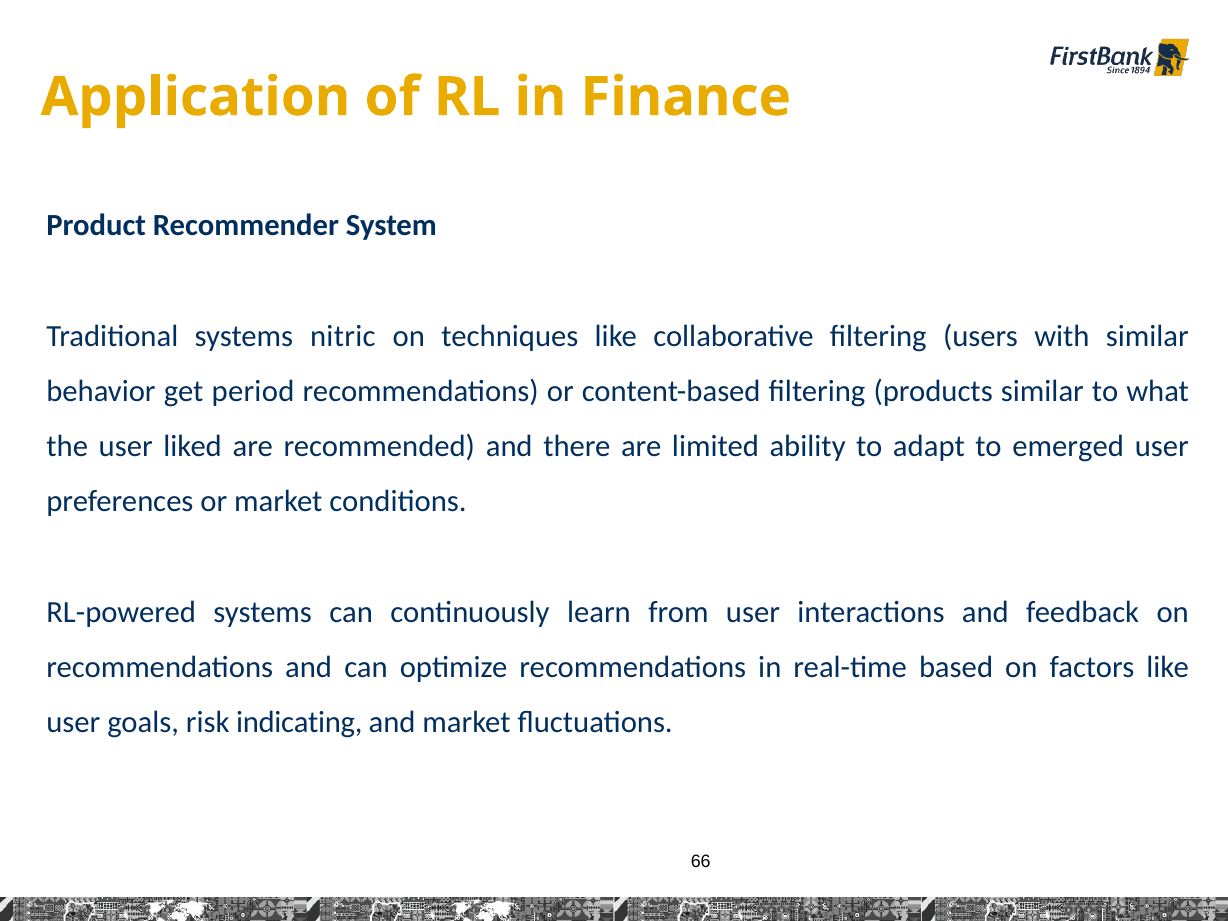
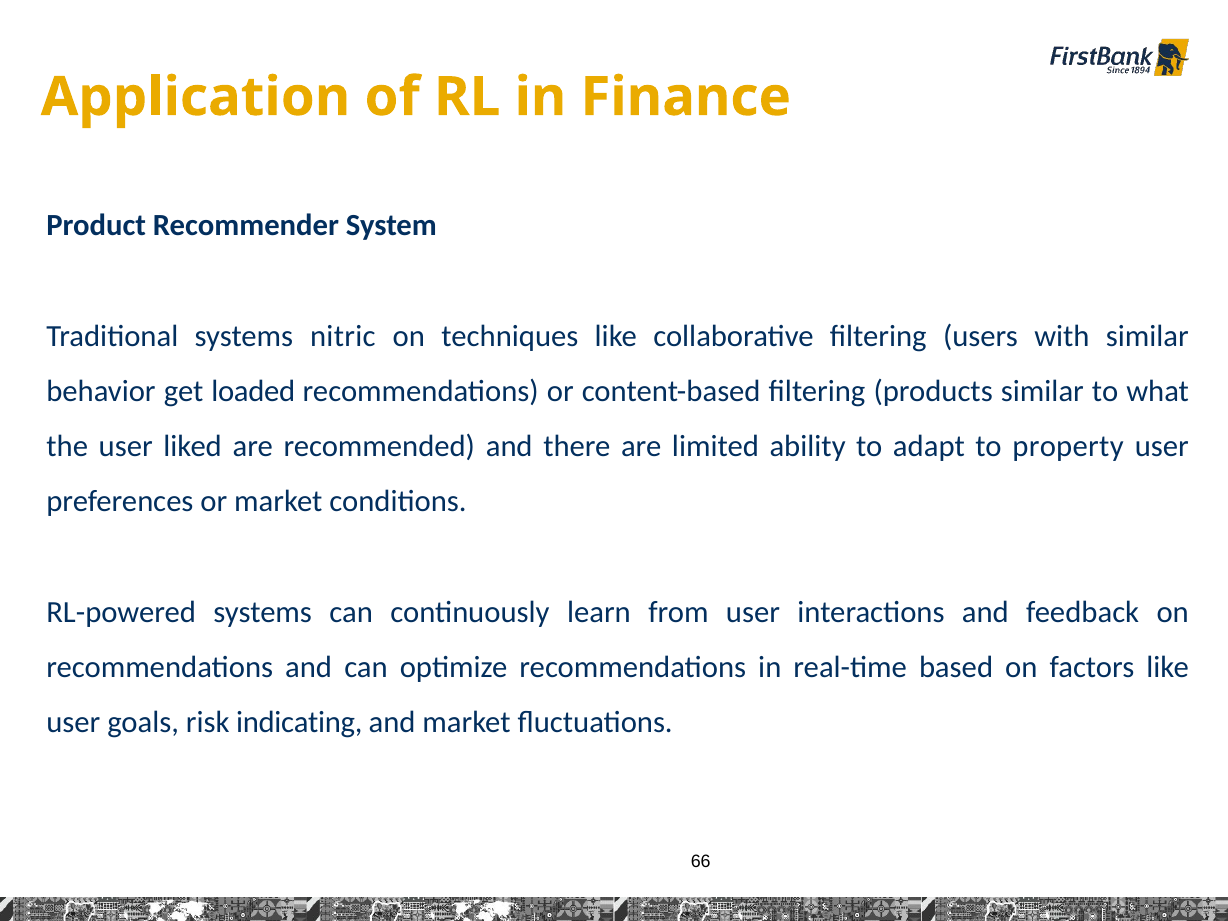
period: period -> loaded
emerged: emerged -> property
